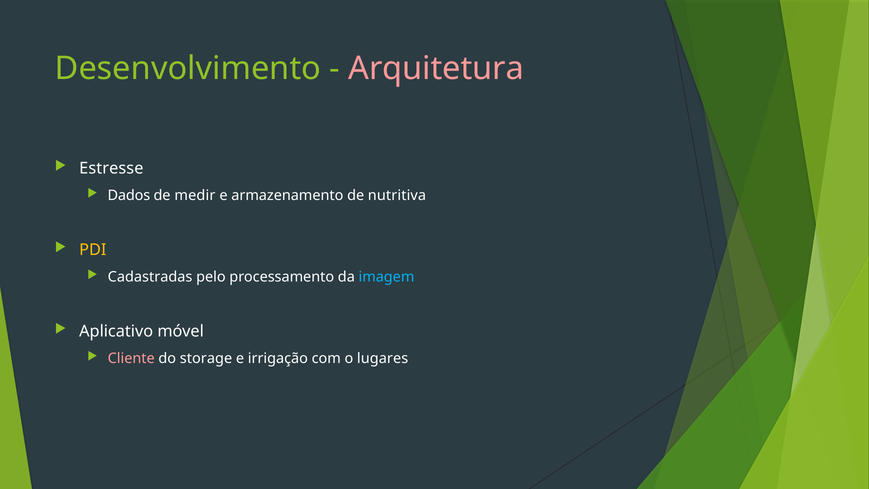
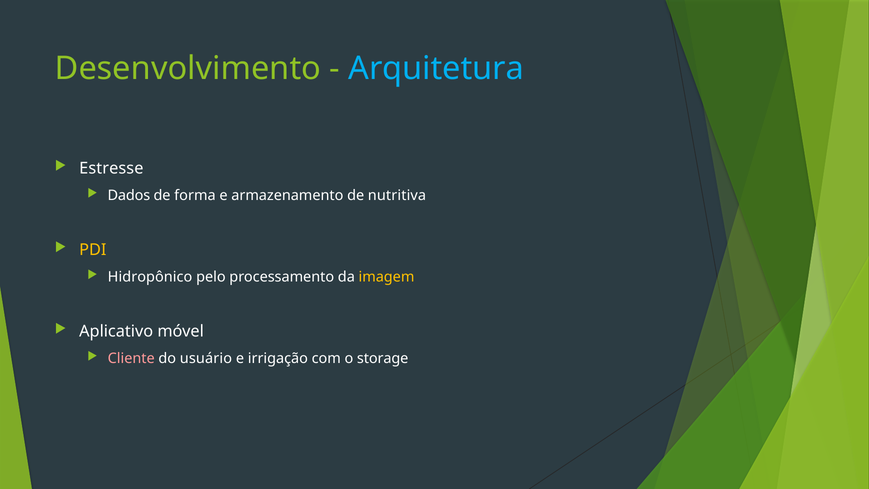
Arquitetura colour: pink -> light blue
medir: medir -> forma
Cadastradas: Cadastradas -> Hidropônico
imagem colour: light blue -> yellow
storage: storage -> usuário
lugares: lugares -> storage
